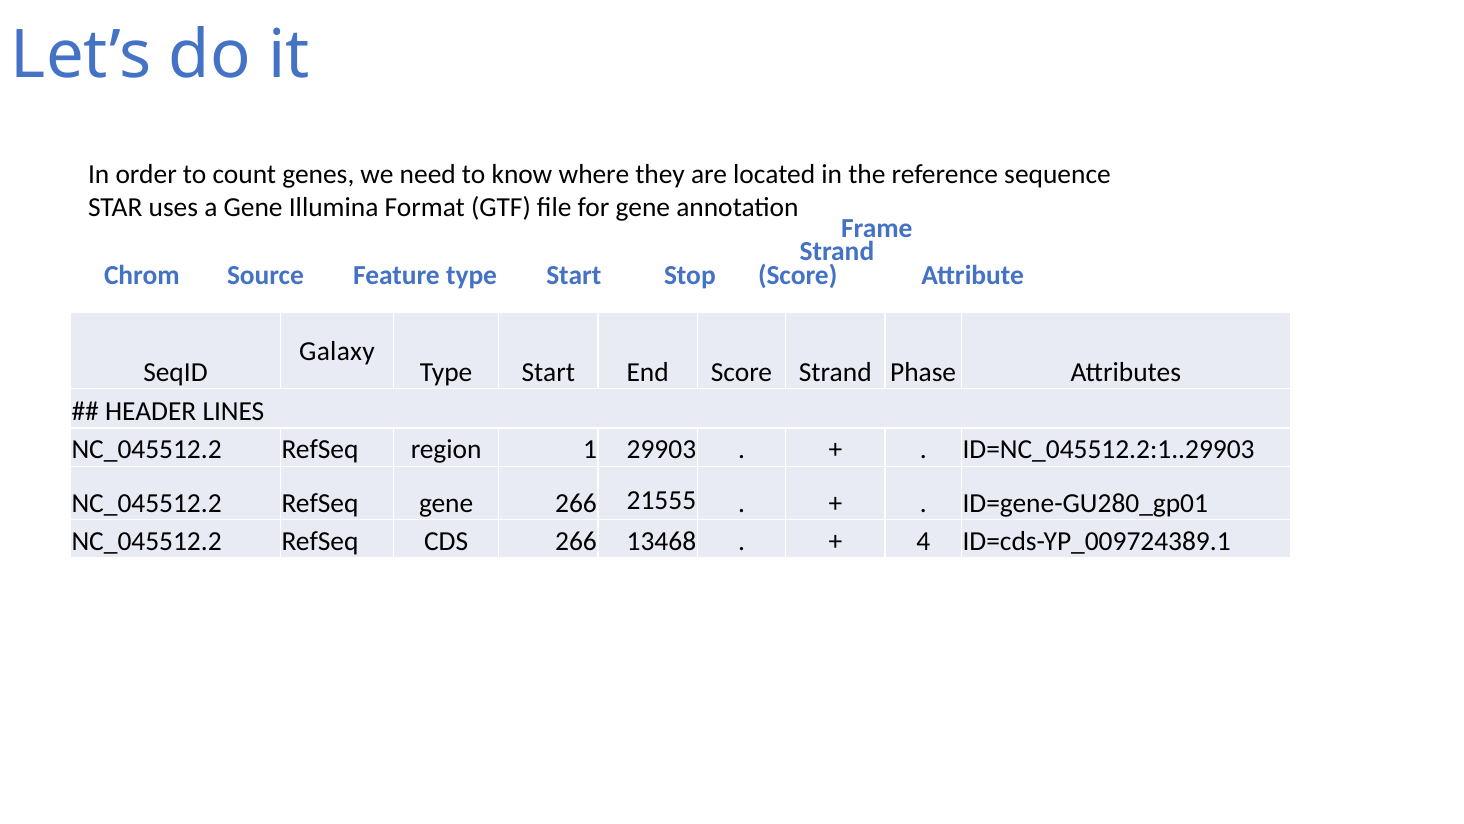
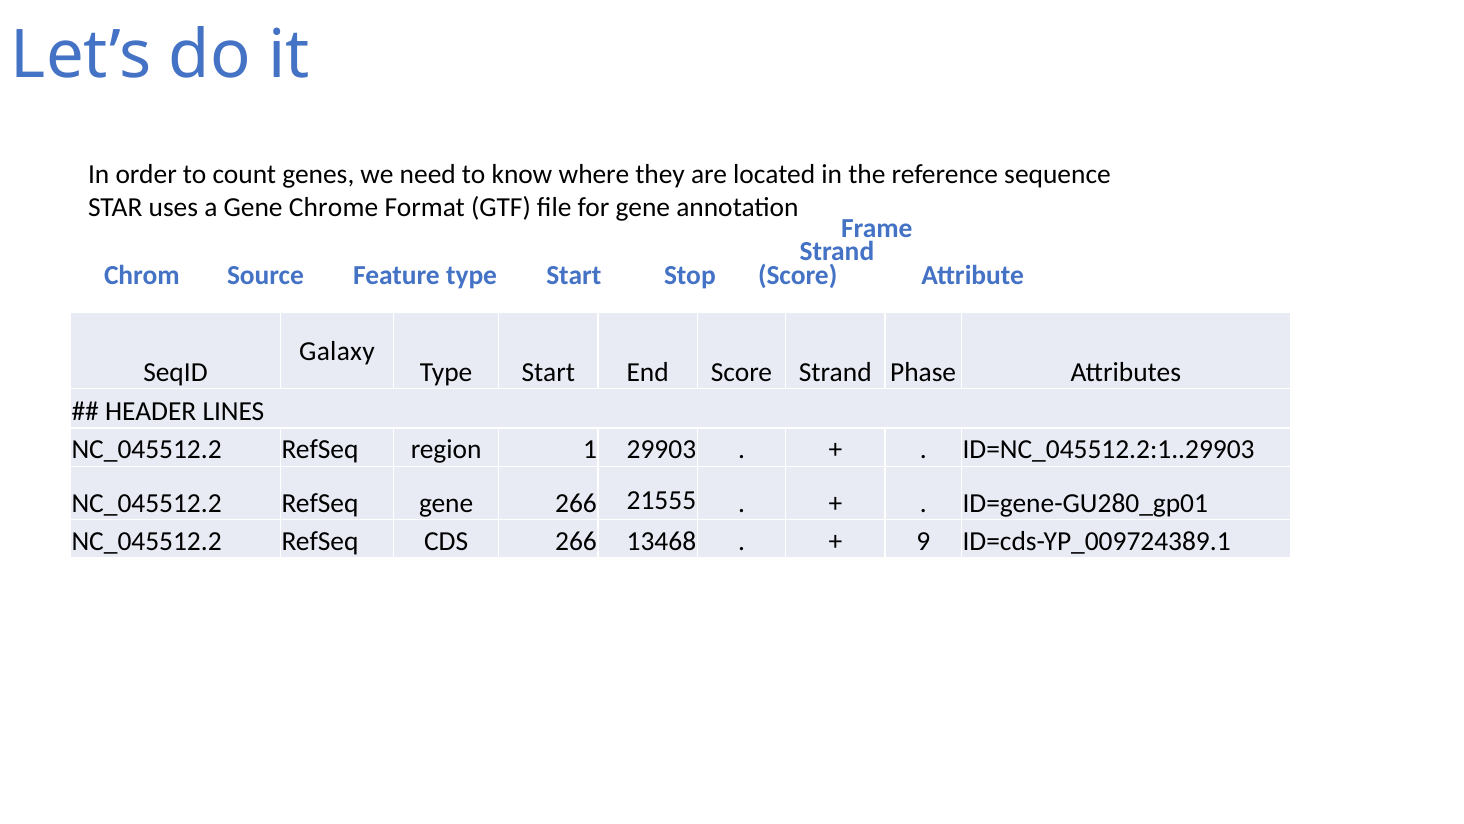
Illumina: Illumina -> Chrome
4: 4 -> 9
